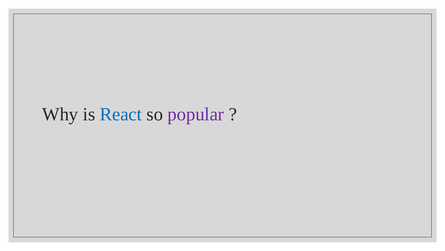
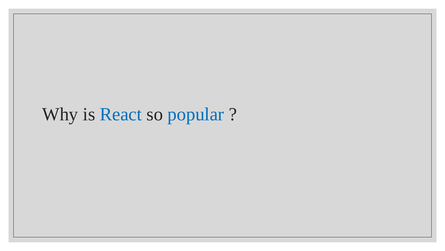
popular colour: purple -> blue
